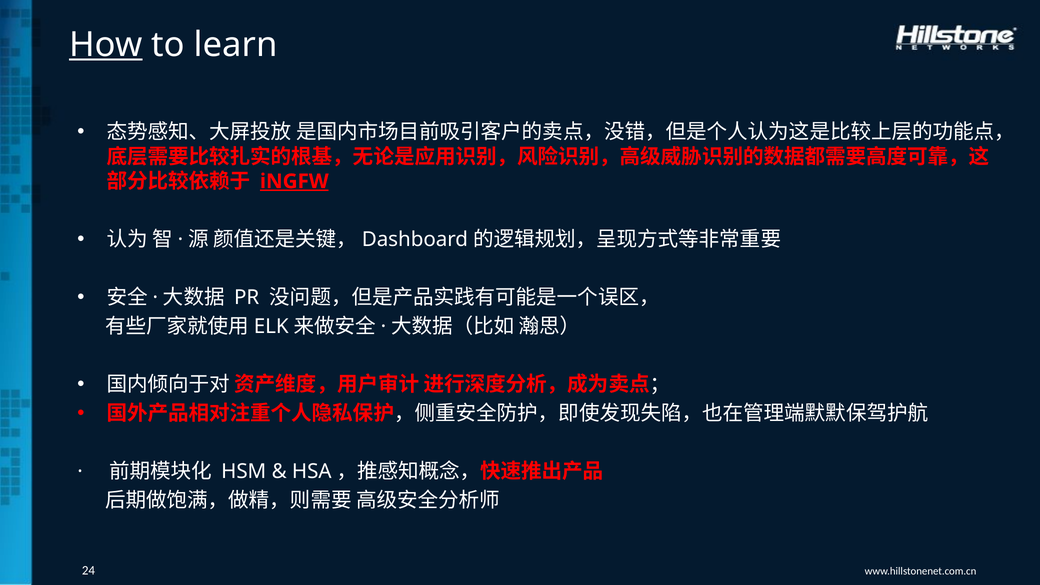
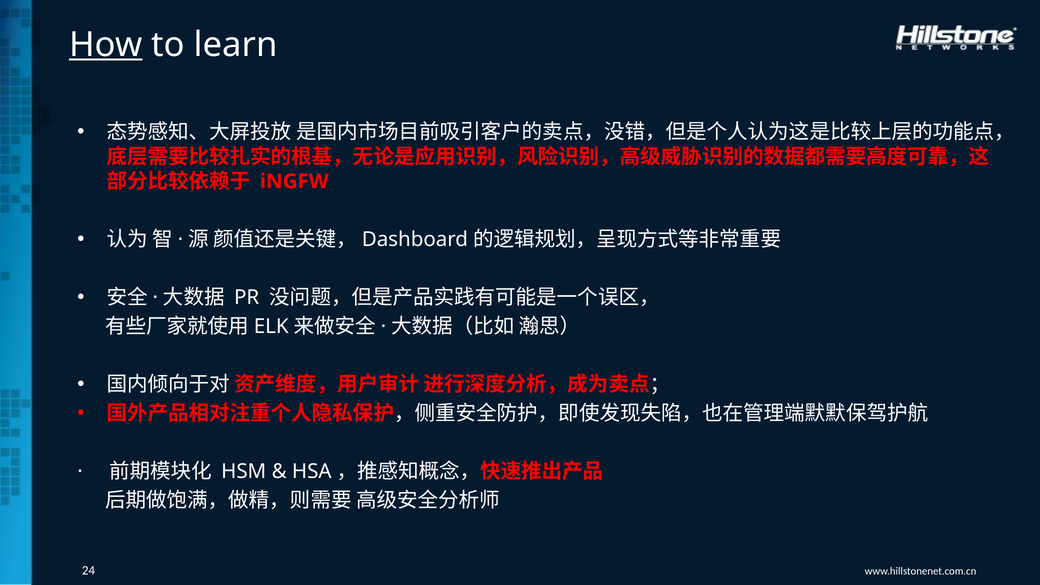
iNGFW underline: present -> none
